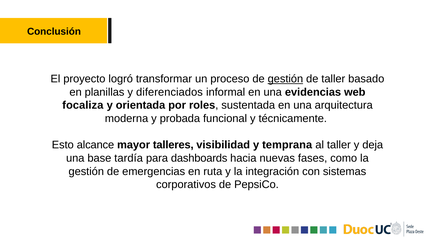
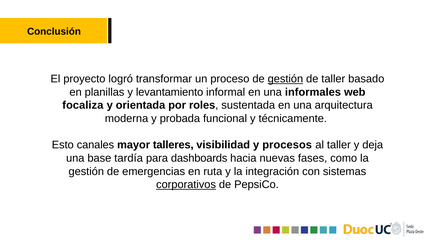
diferenciados: diferenciados -> levantamiento
evidencias: evidencias -> informales
alcance: alcance -> canales
temprana: temprana -> procesos
corporativos underline: none -> present
